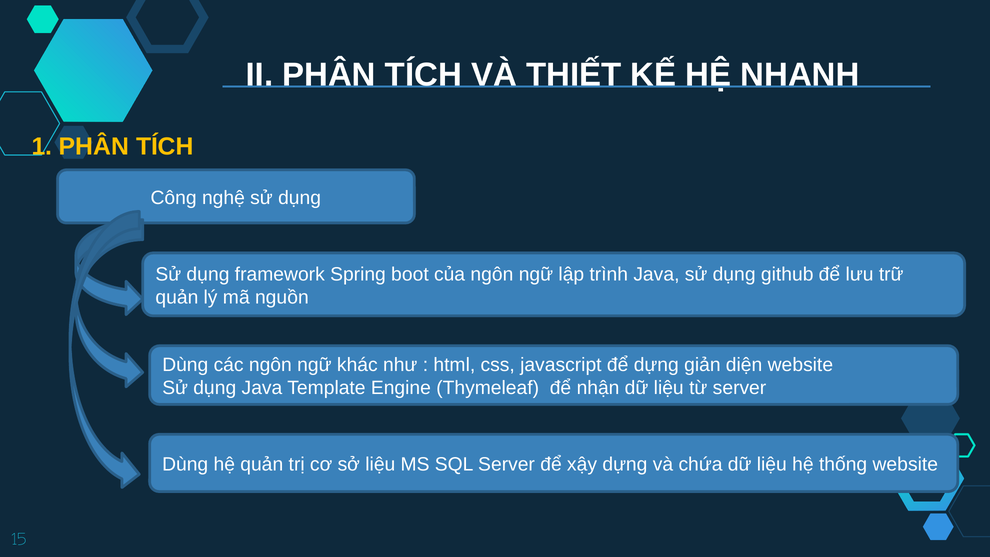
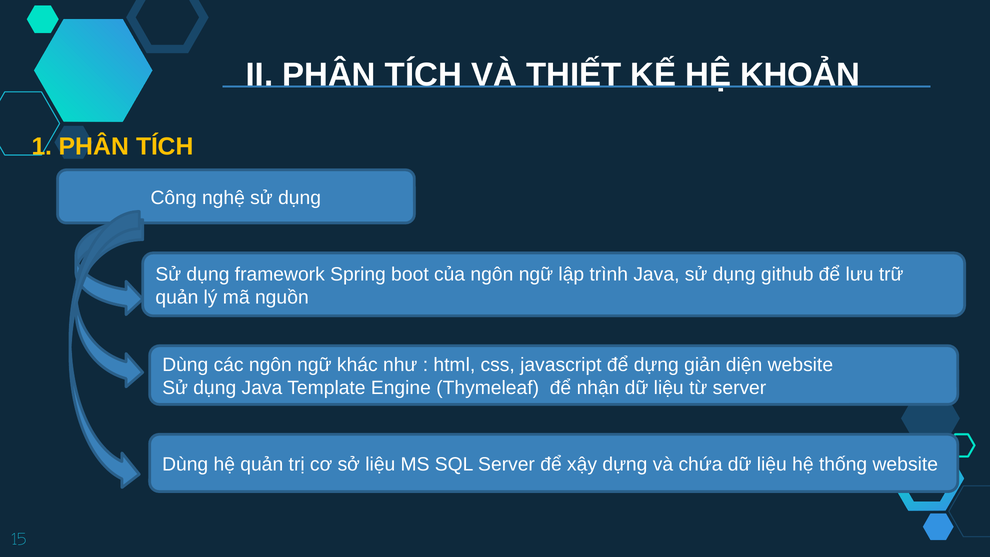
NHANH: NHANH -> KHOẢN
